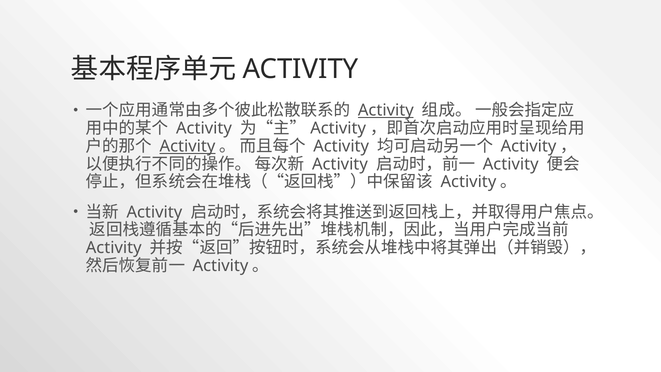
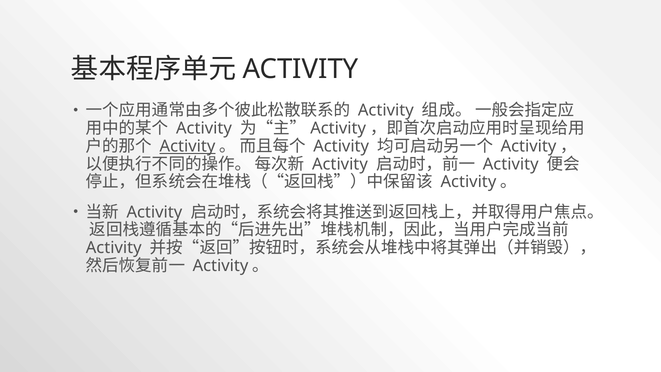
Activity at (386, 110) underline: present -> none
